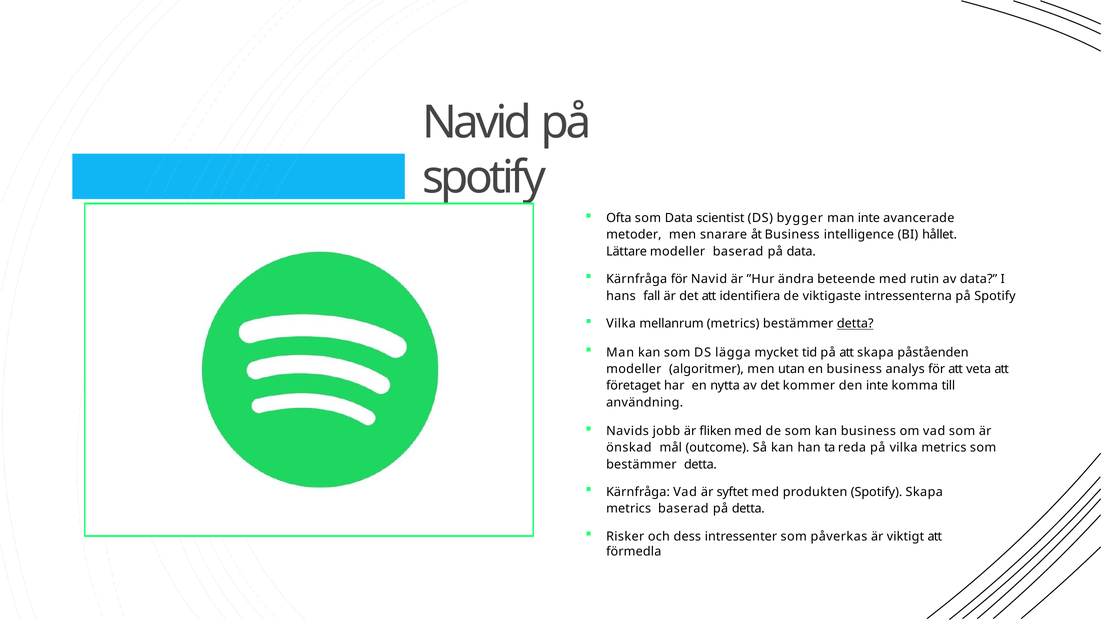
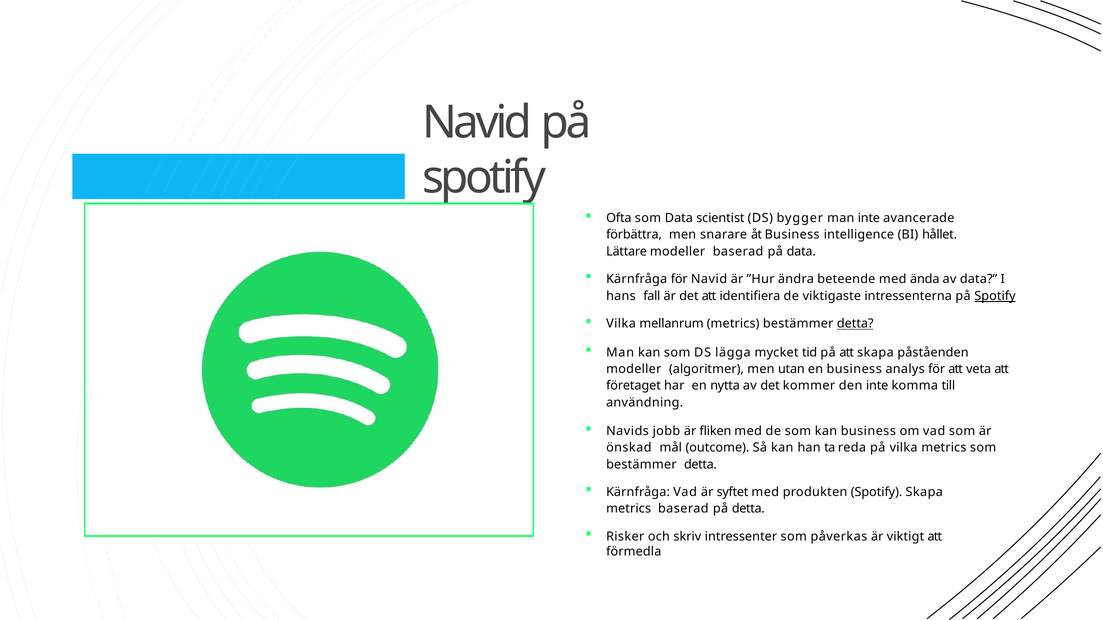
metoder: metoder -> förbättra
rutin: rutin -> ända
Spotify at (995, 296) underline: none -> present
dess: dess -> skriv
